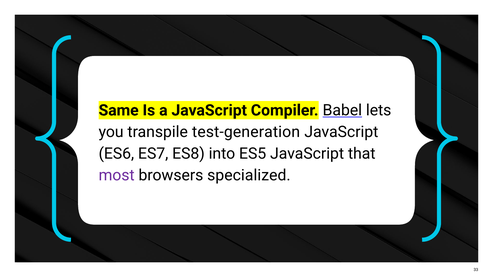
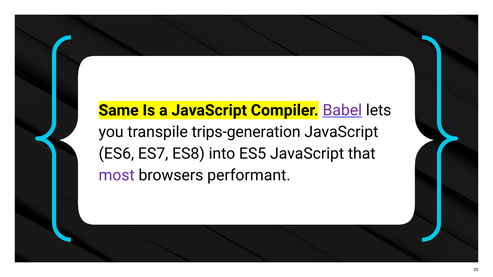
Babel colour: black -> purple
test-generation: test-generation -> trips-generation
specialized: specialized -> performant
